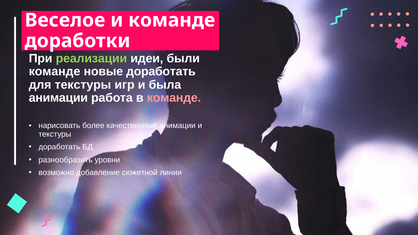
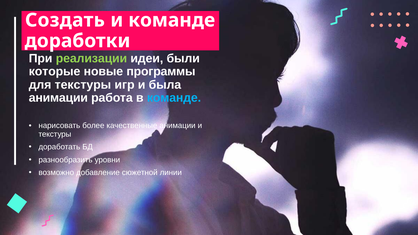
Веселое: Веселое -> Создать
команде at (55, 72): команде -> которые
новые доработать: доработать -> программы
команде at (174, 98) colour: pink -> light blue
